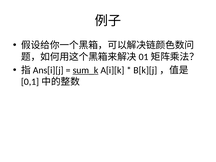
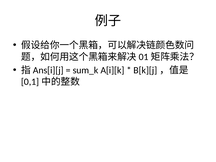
sum_k underline: present -> none
